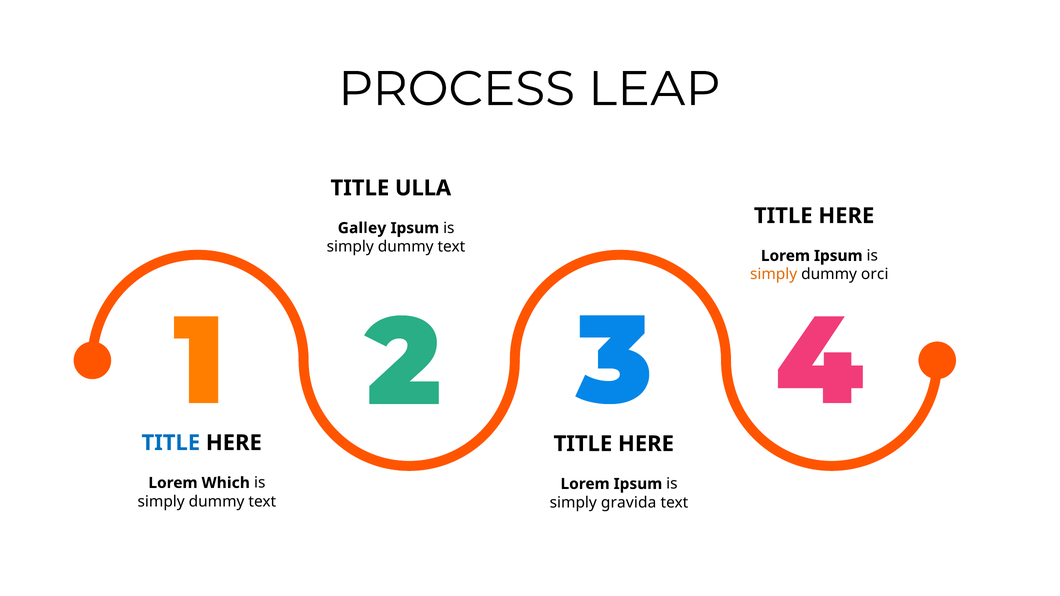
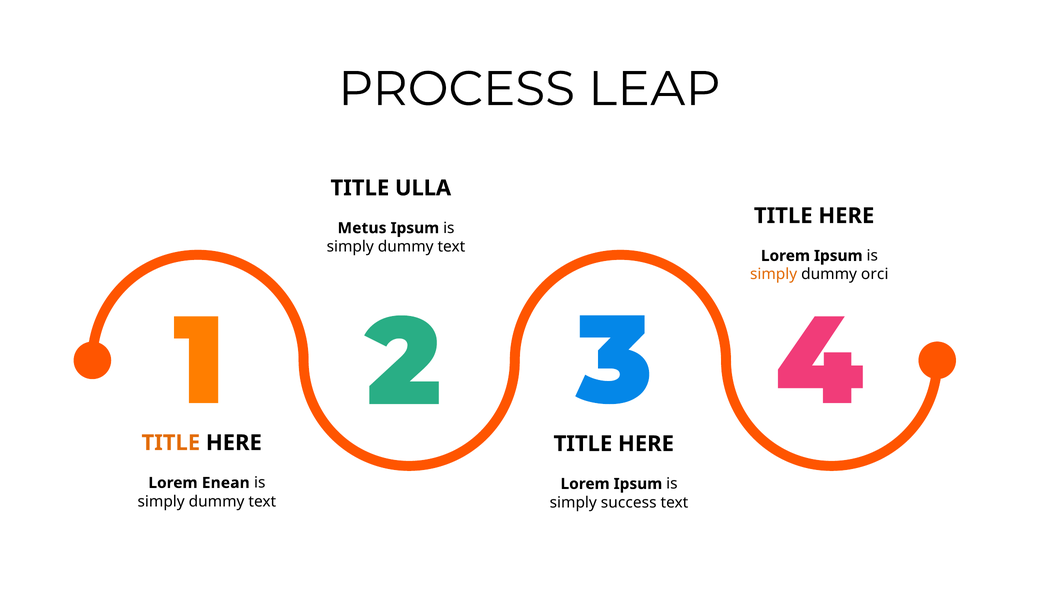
Galley: Galley -> Metus
TITLE at (171, 443) colour: blue -> orange
Which: Which -> Enean
gravida: gravida -> success
